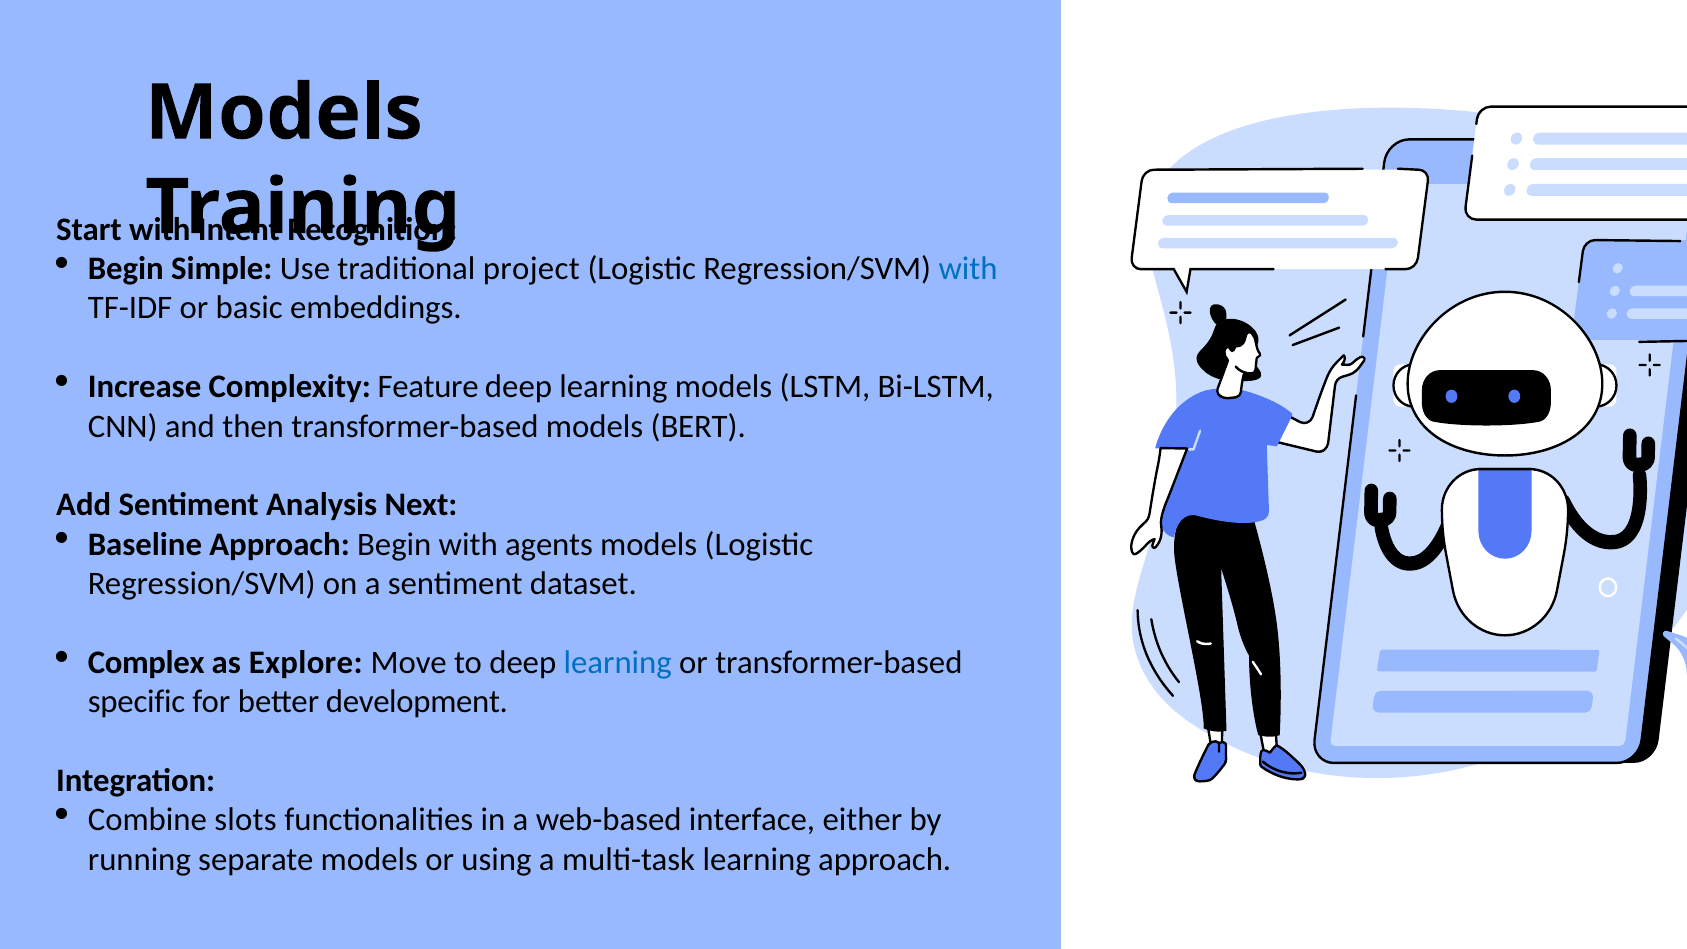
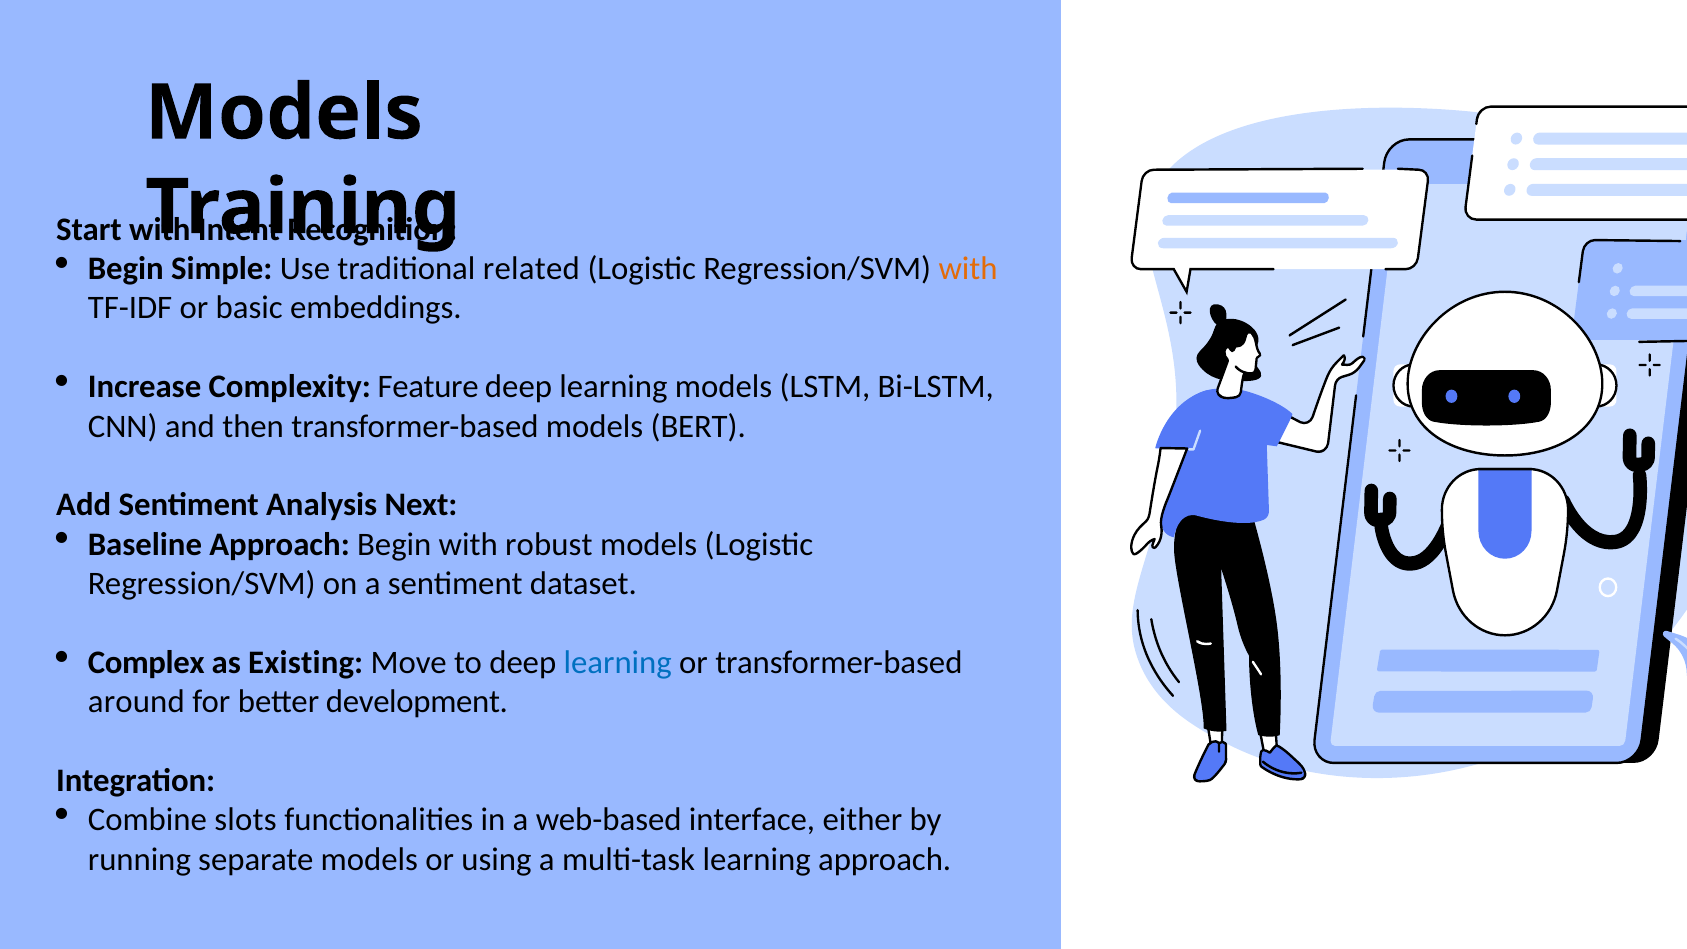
project: project -> related
with at (968, 269) colour: blue -> orange
agents: agents -> robust
Explore: Explore -> Existing
specific: specific -> around
